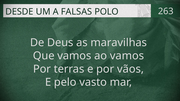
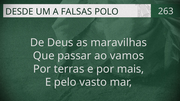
Que vamos: vamos -> passar
vãos: vãos -> mais
